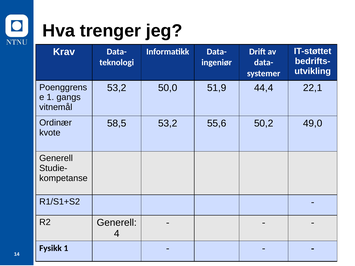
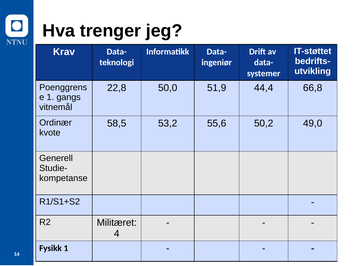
53,2 at (117, 88): 53,2 -> 22,8
22,1: 22,1 -> 66,8
R2 Generell: Generell -> Militæret
